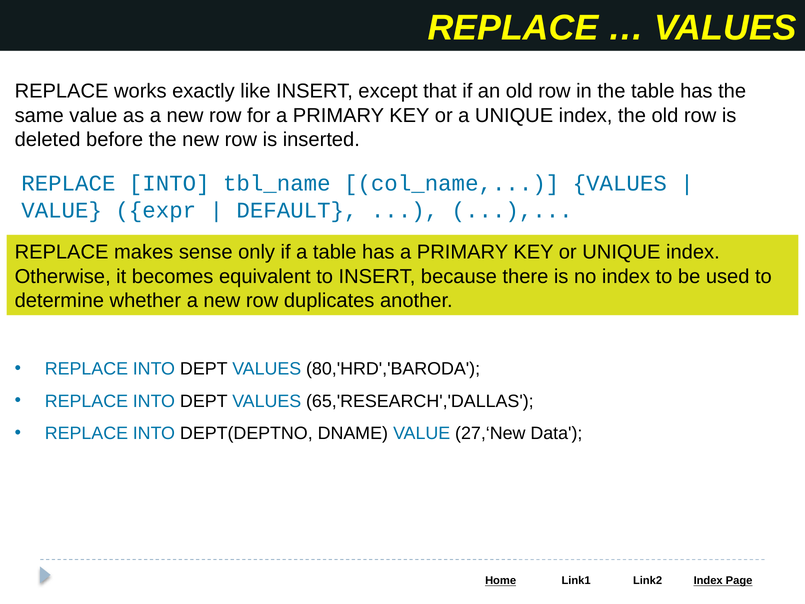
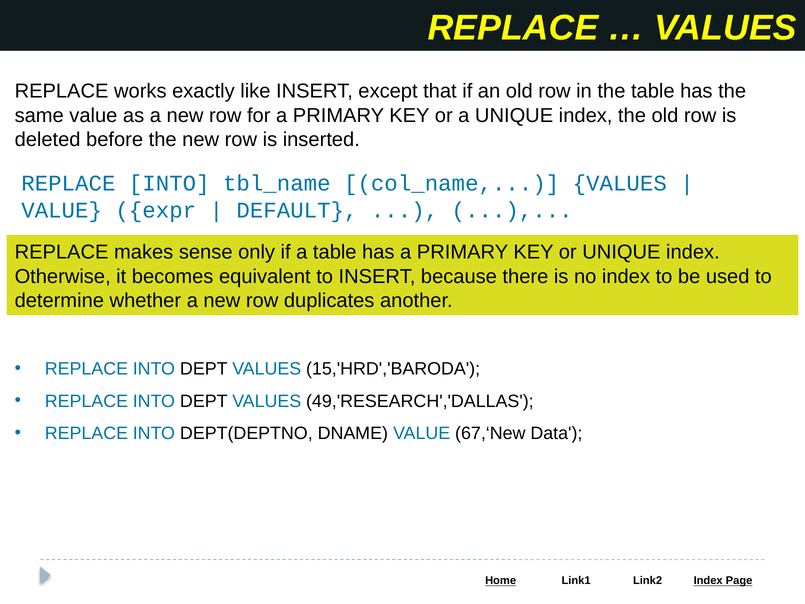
80,'HRD','BARODA: 80,'HRD','BARODA -> 15,'HRD','BARODA
65,'RESEARCH','DALLAS: 65,'RESEARCH','DALLAS -> 49,'RESEARCH','DALLAS
27,‘New: 27,‘New -> 67,‘New
